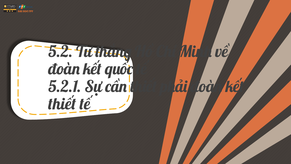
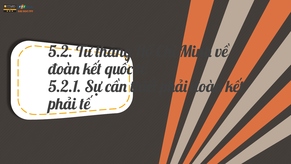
thiết at (62, 104): thiết -> phải
